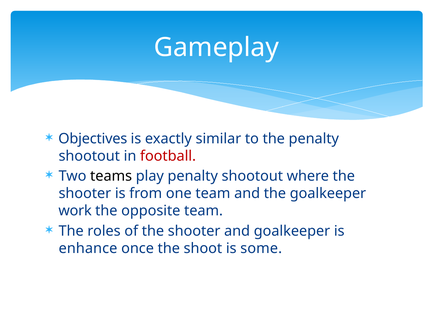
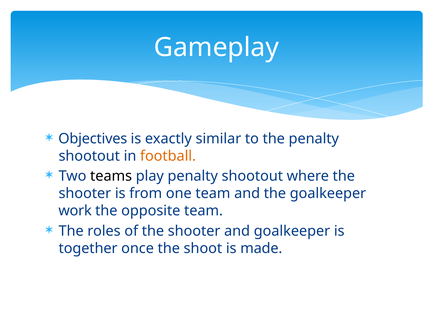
football colour: red -> orange
enhance: enhance -> together
some: some -> made
